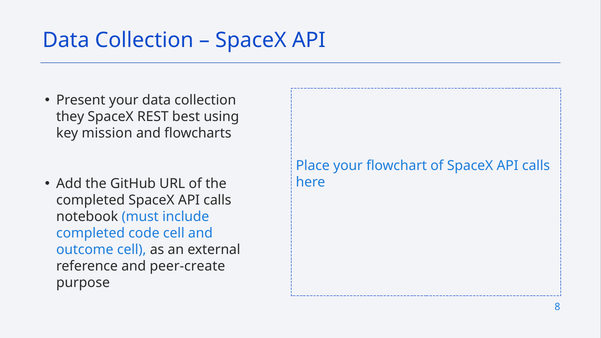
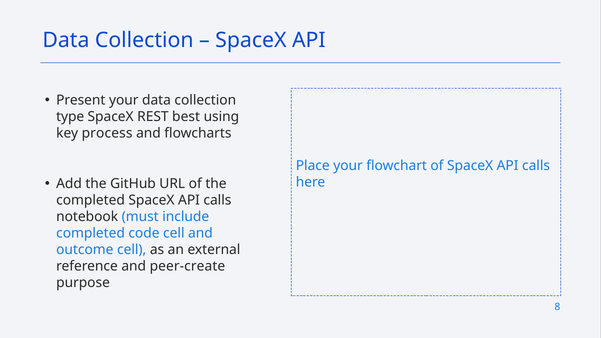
they: they -> type
mission: mission -> process
